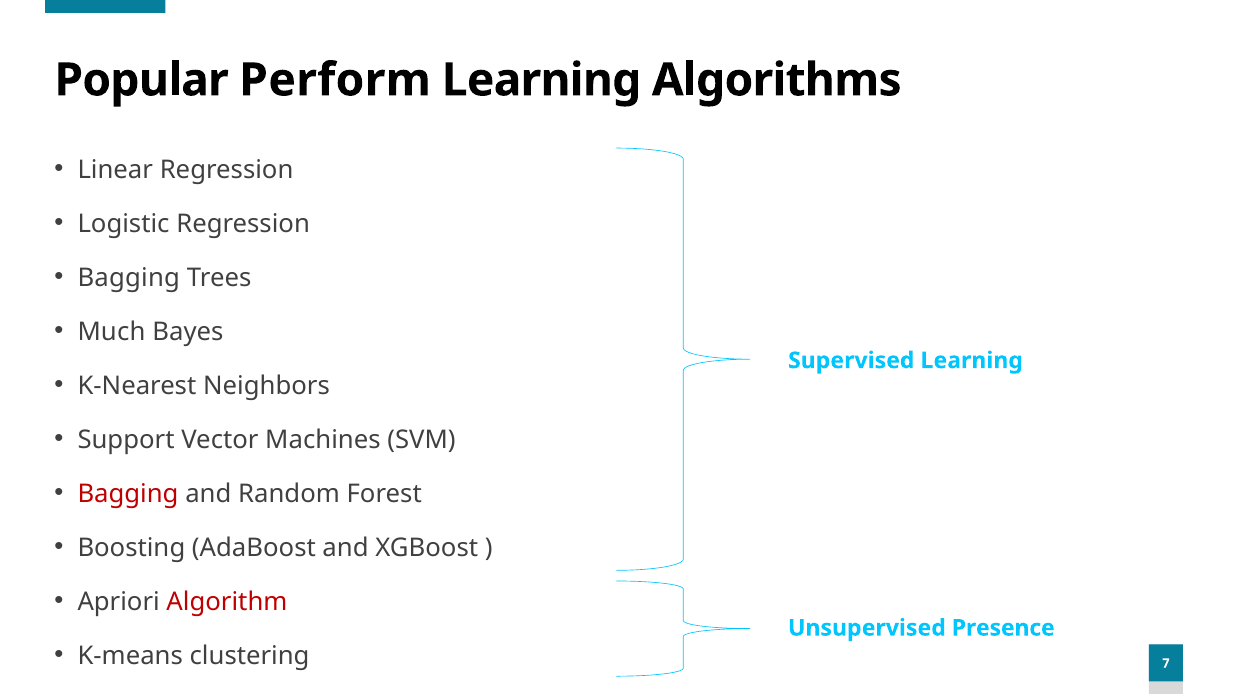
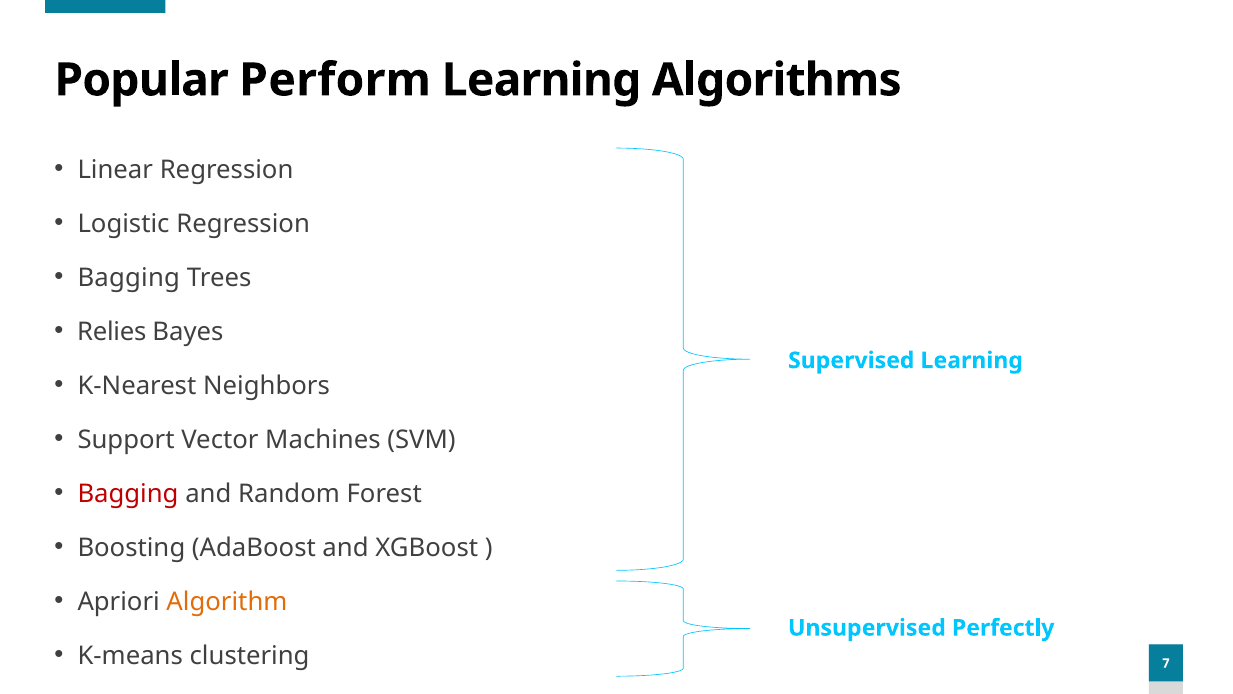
Much: Much -> Relies
Algorithm colour: red -> orange
Presence: Presence -> Perfectly
